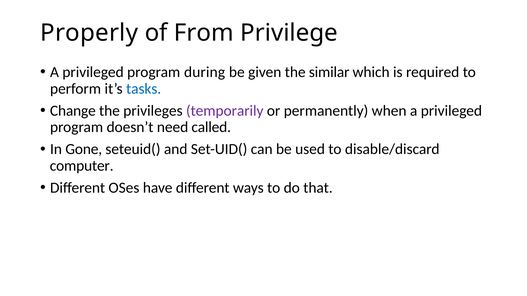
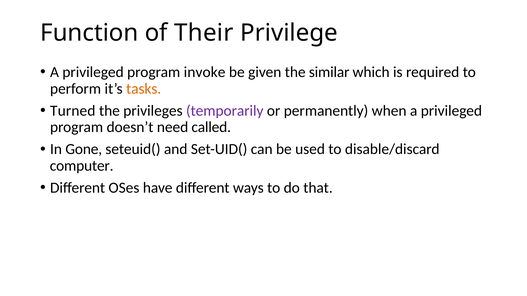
Properly: Properly -> Function
From: From -> Their
during: during -> invoke
tasks colour: blue -> orange
Change: Change -> Turned
